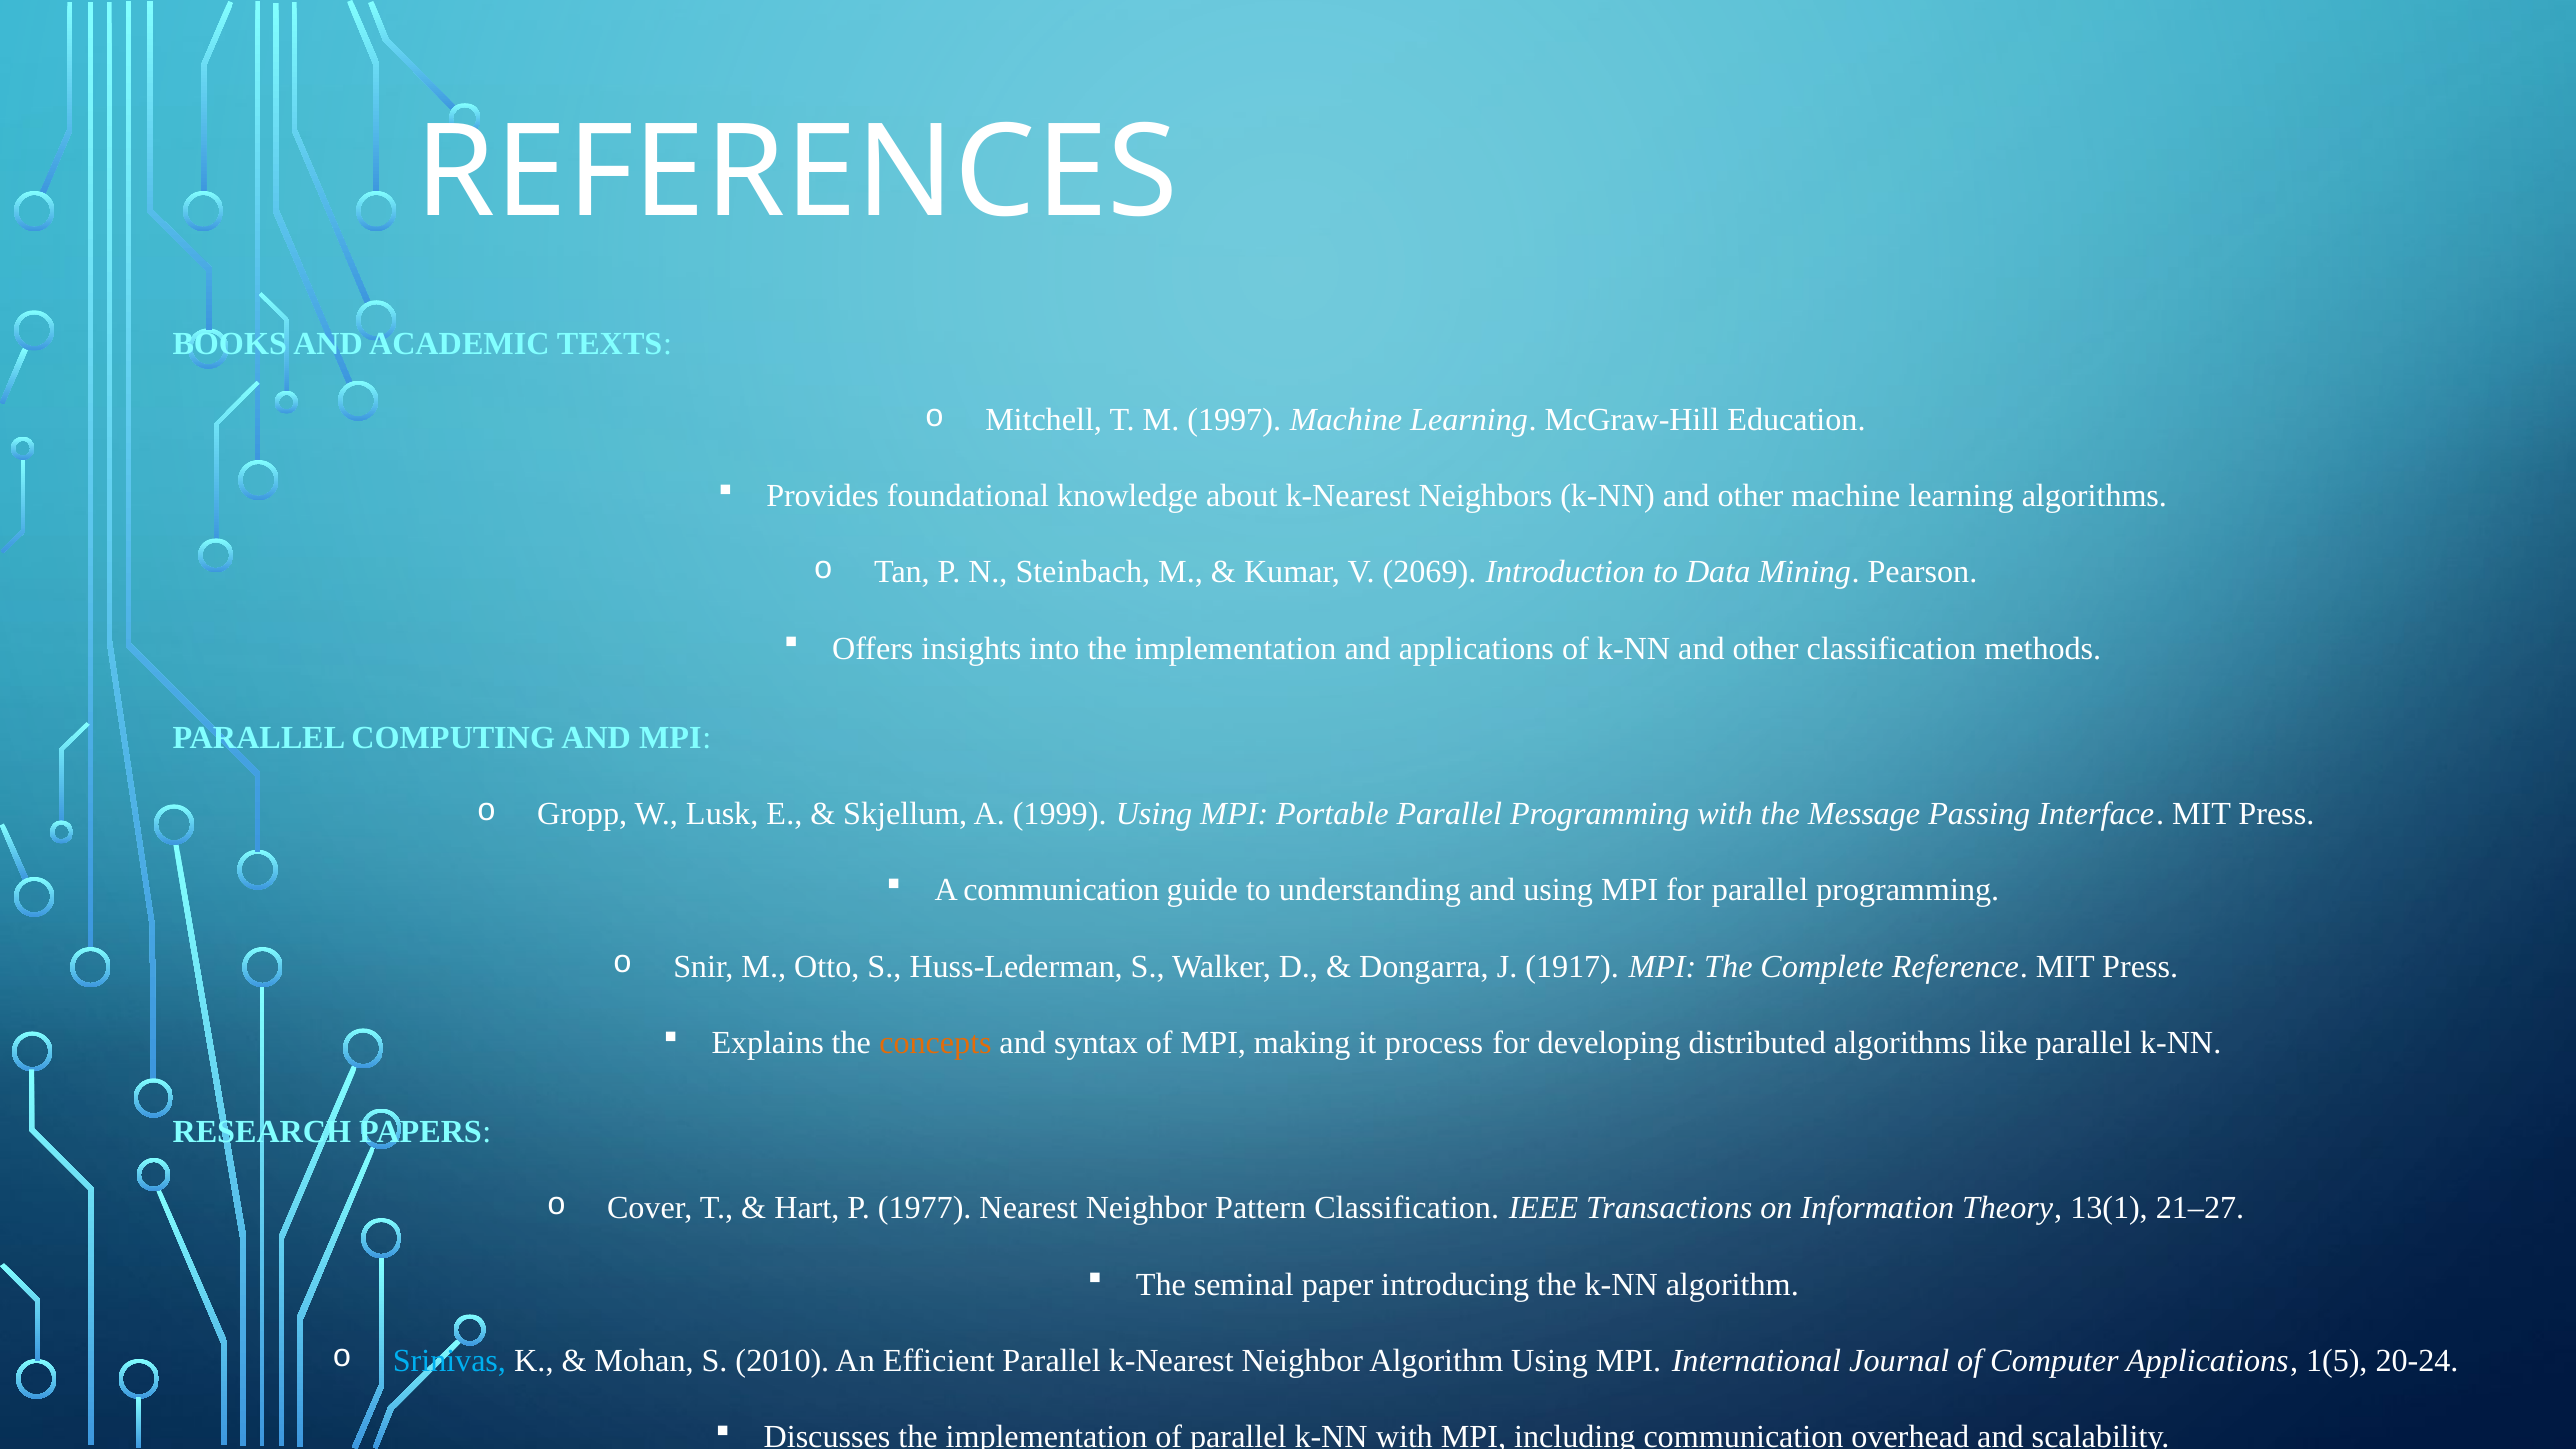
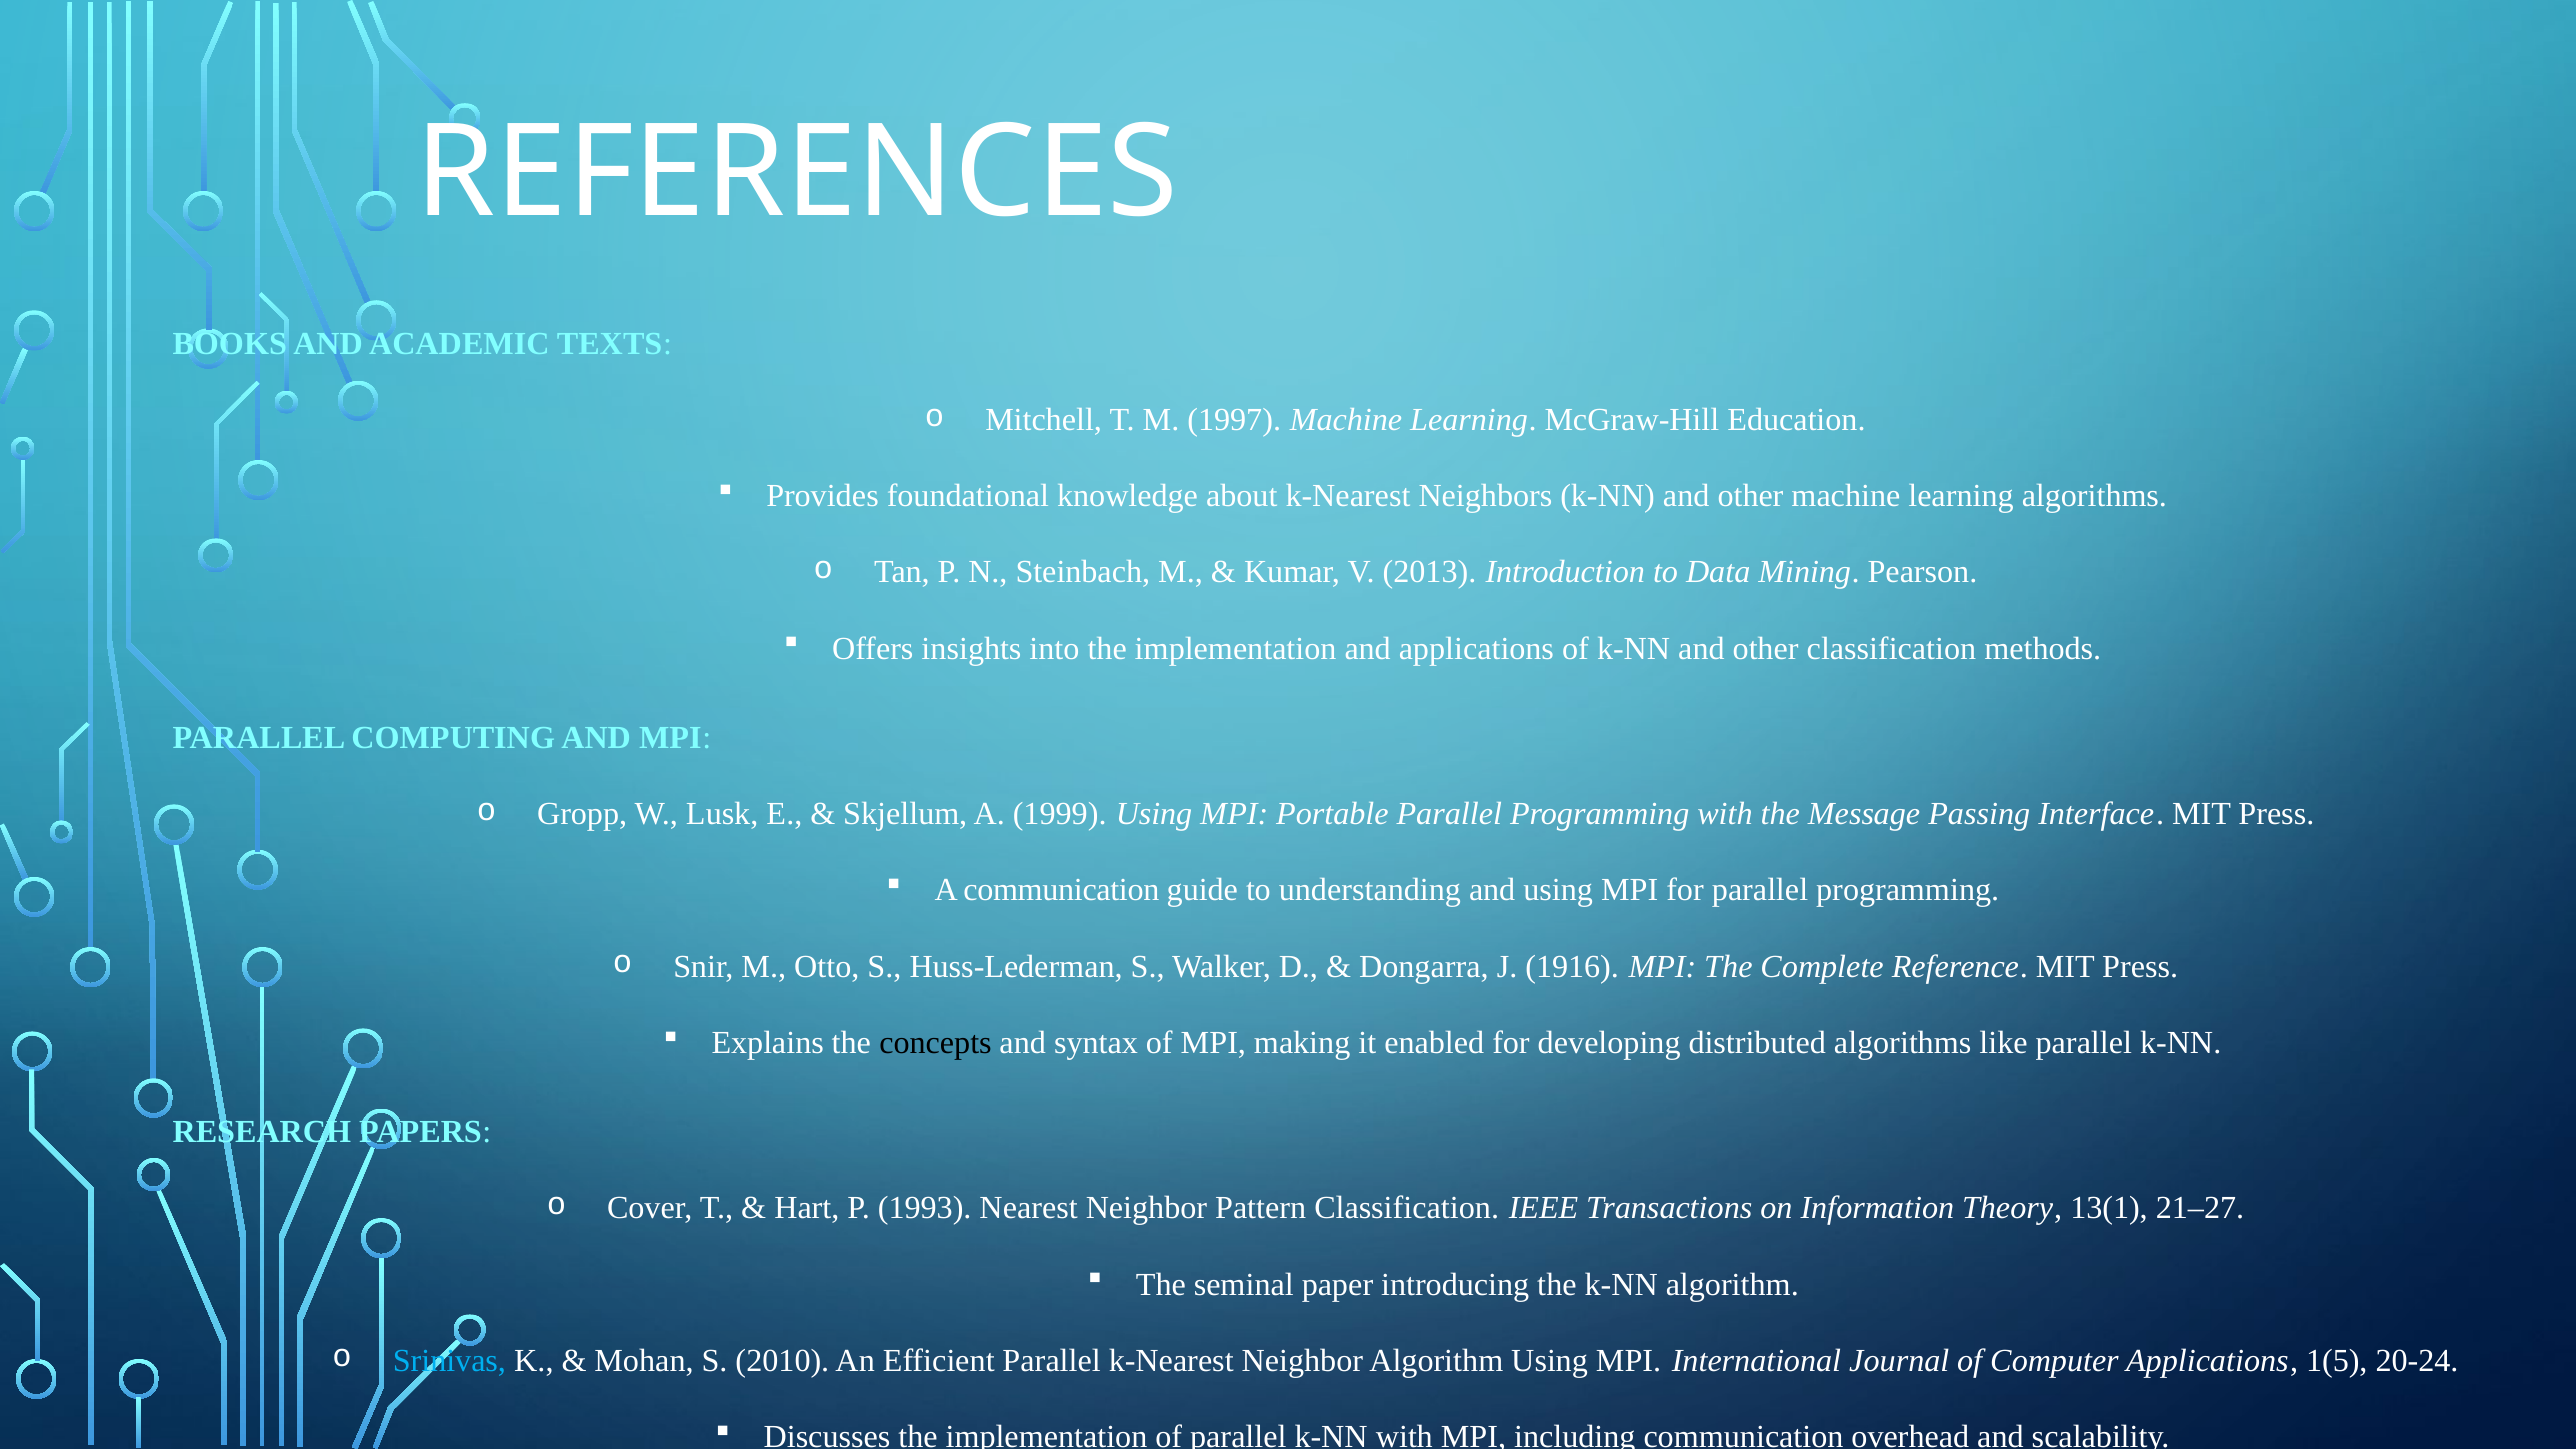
2069: 2069 -> 2013
1917: 1917 -> 1916
concepts colour: orange -> black
process: process -> enabled
1977: 1977 -> 1993
